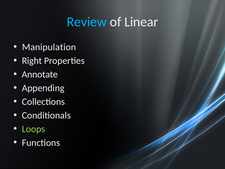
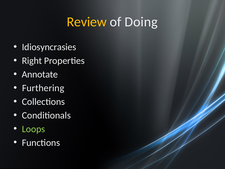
Review colour: light blue -> yellow
Linear: Linear -> Doing
Manipulation: Manipulation -> Idiosyncrasies
Appending: Appending -> Furthering
